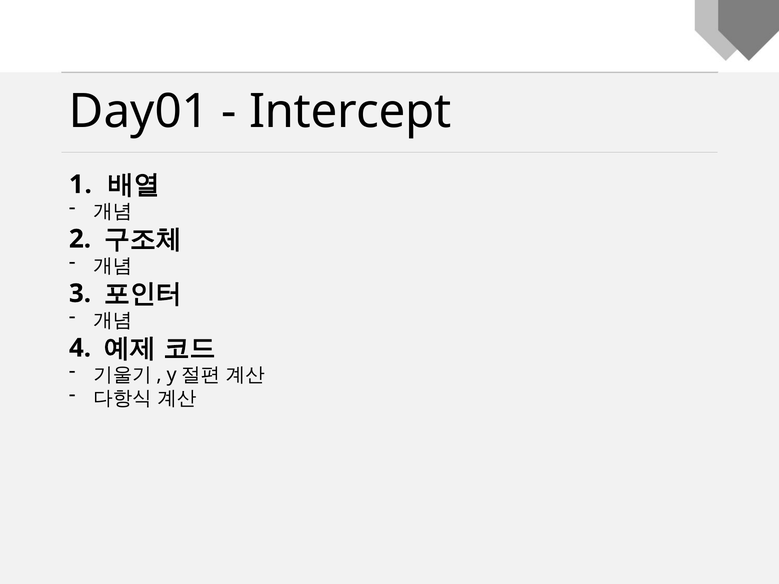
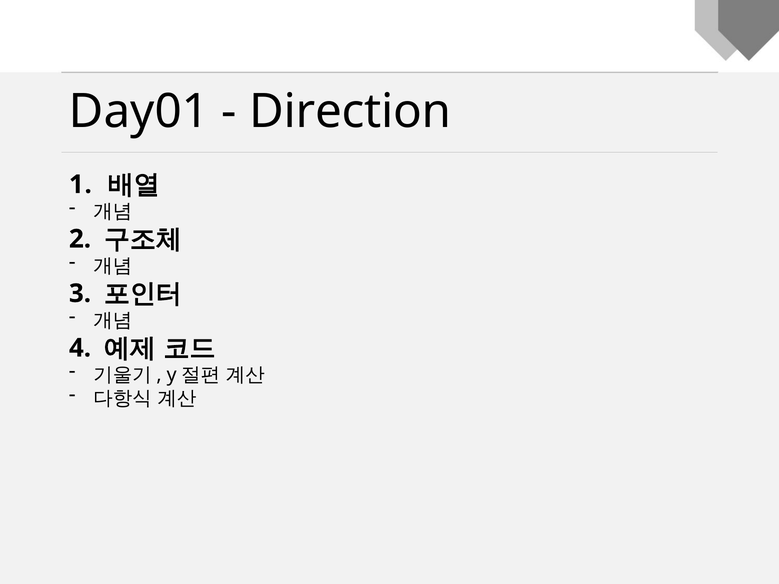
Intercept: Intercept -> Direction
